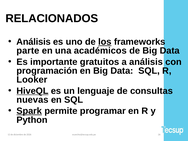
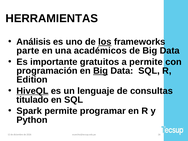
RELACIONADOS: RELACIONADOS -> HERRAMIENTAS
a análisis: análisis -> permite
Big at (101, 71) underline: none -> present
Looker: Looker -> Edition
nuevas: nuevas -> titulado
Spark underline: present -> none
